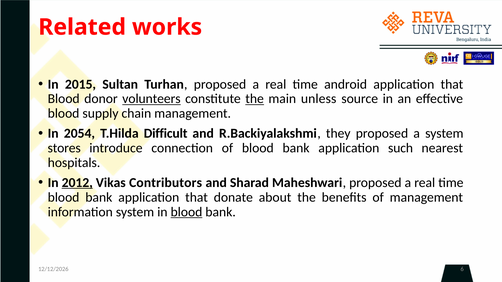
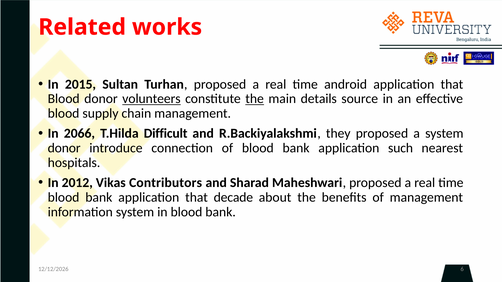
unless: unless -> details
2054: 2054 -> 2066
stores at (64, 148): stores -> donor
2012 underline: present -> none
donate: donate -> decade
blood at (186, 212) underline: present -> none
